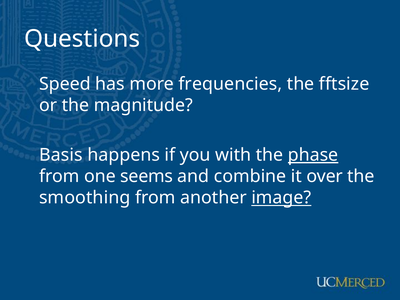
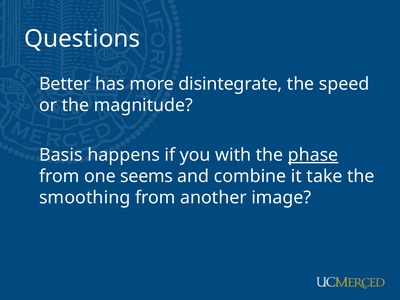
Speed: Speed -> Better
frequencies: frequencies -> disintegrate
fftsize: fftsize -> speed
over: over -> take
image underline: present -> none
